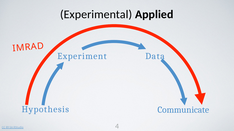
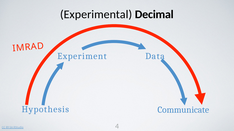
Applied: Applied -> Decimal
